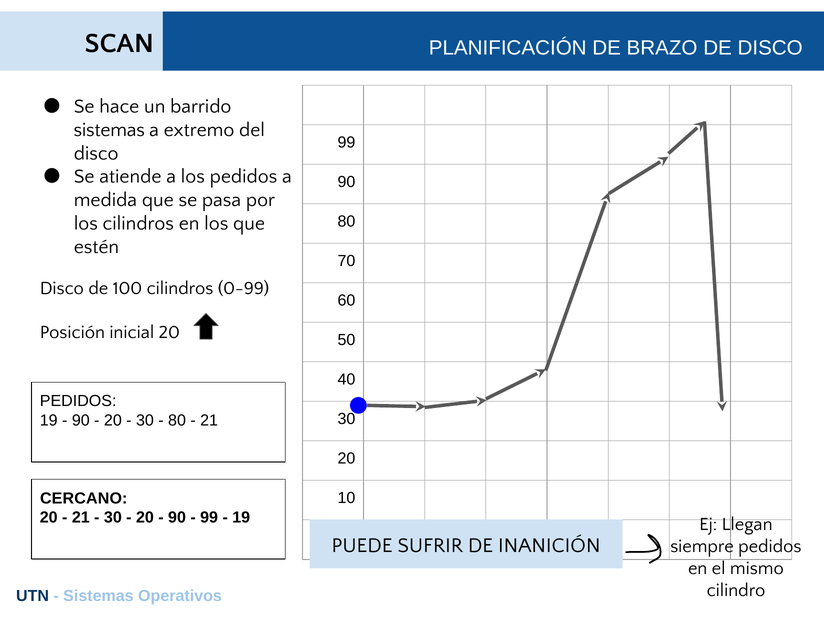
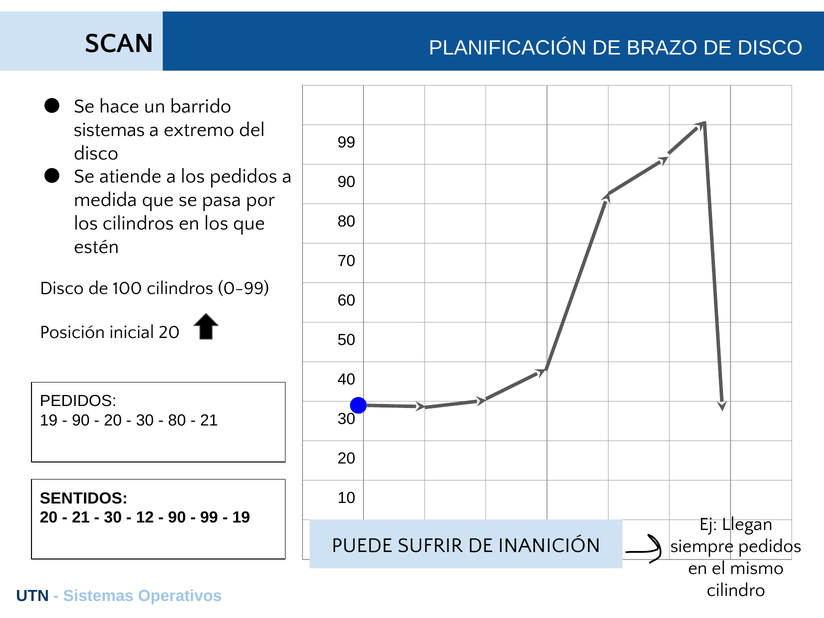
CERCANO: CERCANO -> SENTIDOS
20 at (145, 518): 20 -> 12
